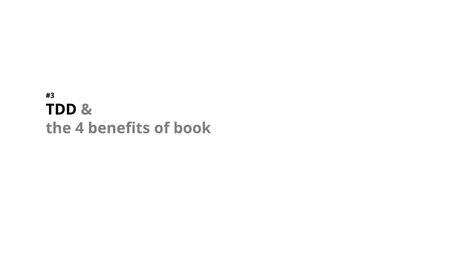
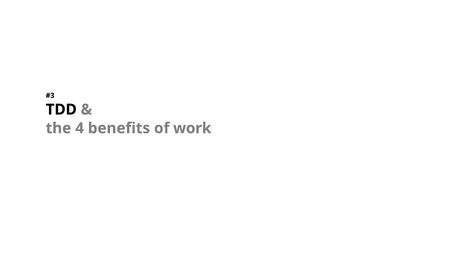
book: book -> work
